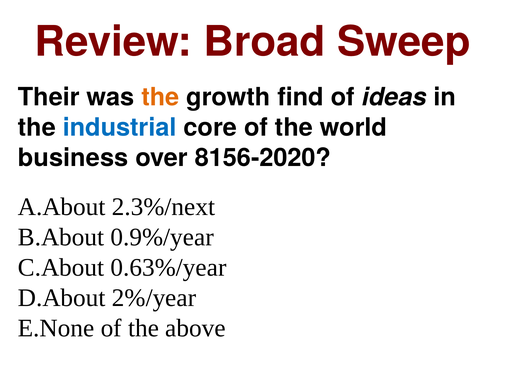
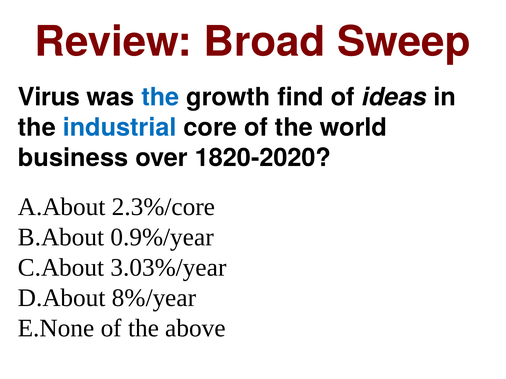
Their: Their -> Virus
the at (160, 97) colour: orange -> blue
8156-2020: 8156-2020 -> 1820-2020
2.3%/next: 2.3%/next -> 2.3%/core
0.63%/year: 0.63%/year -> 3.03%/year
2%/year: 2%/year -> 8%/year
